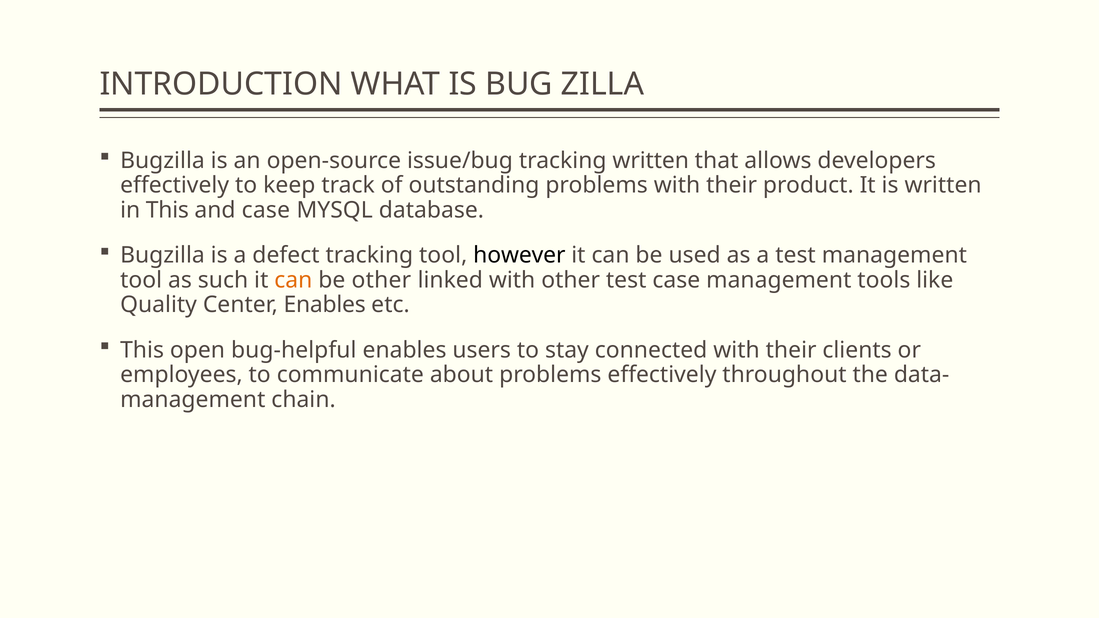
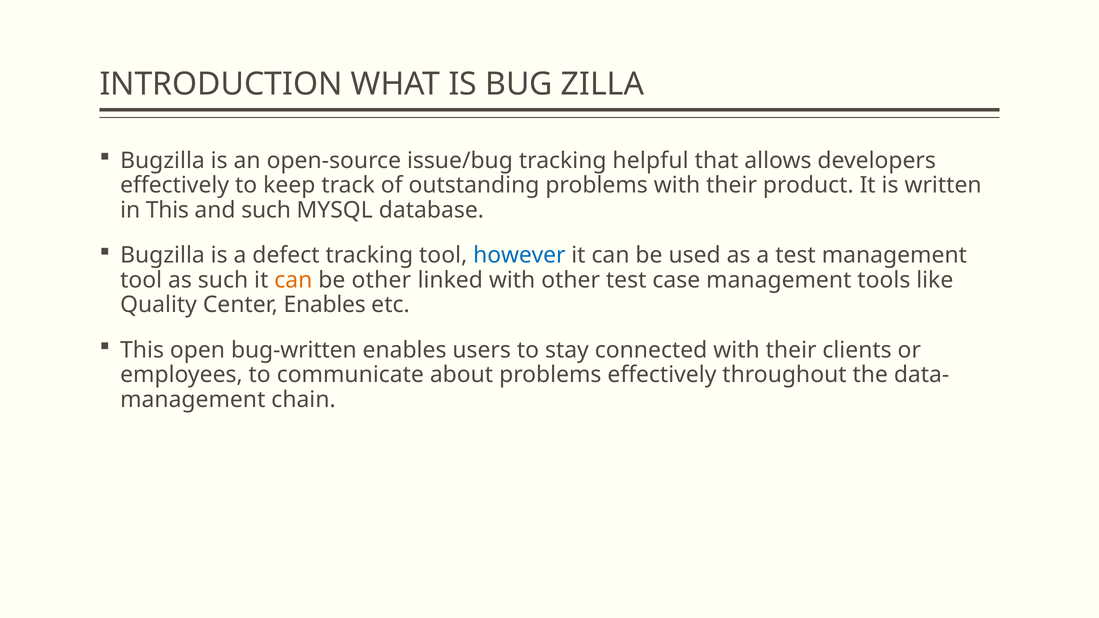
tracking written: written -> helpful
and case: case -> such
however colour: black -> blue
bug-helpful: bug-helpful -> bug-written
